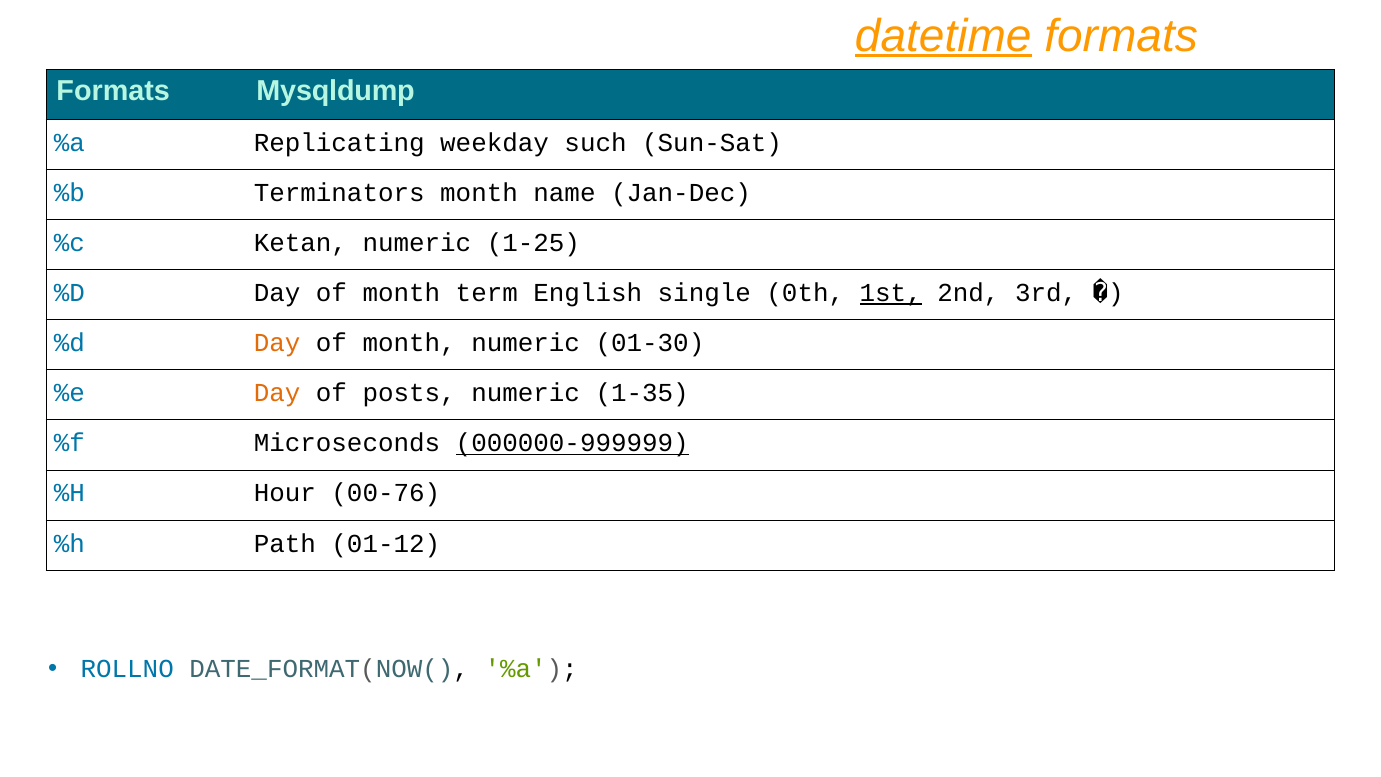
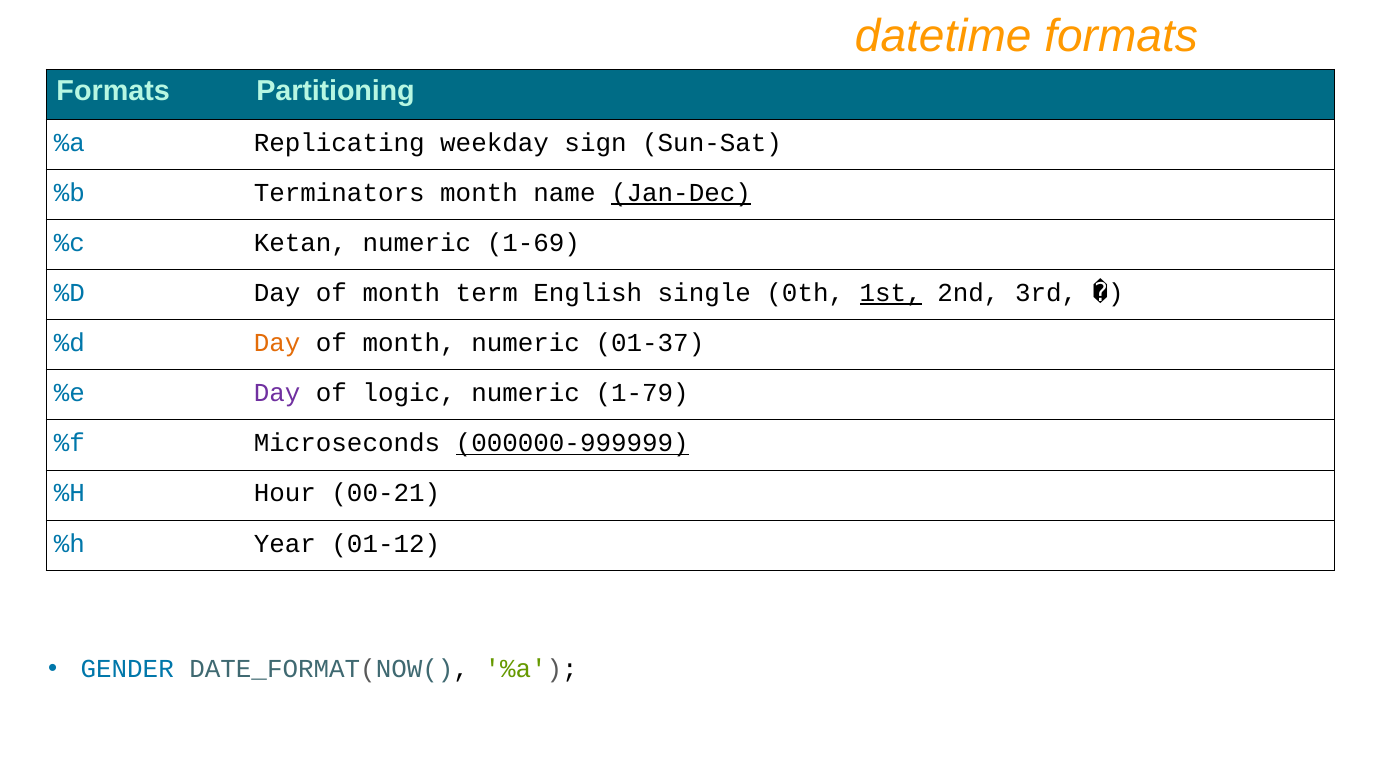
datetime underline: present -> none
Mysqldump: Mysqldump -> Partitioning
such: such -> sign
Jan-Dec underline: none -> present
1-25: 1-25 -> 1-69
01-30: 01-30 -> 01-37
Day at (277, 393) colour: orange -> purple
posts: posts -> logic
1-35: 1-35 -> 1-79
00-76: 00-76 -> 00-21
Path: Path -> Year
ROLLNO: ROLLNO -> GENDER
